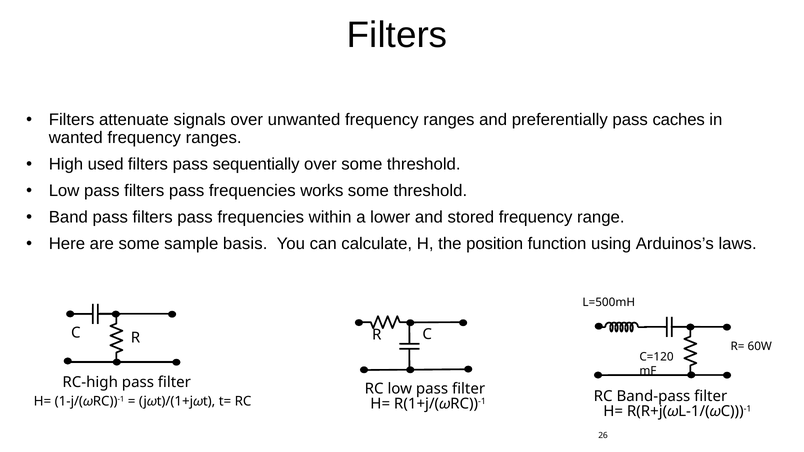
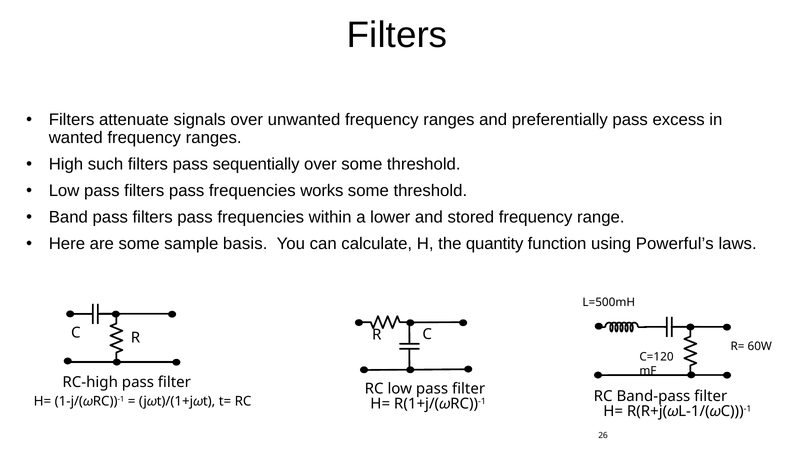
caches: caches -> excess
used: used -> such
position: position -> quantity
Arduinos’s: Arduinos’s -> Powerful’s
